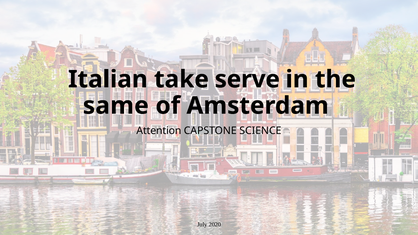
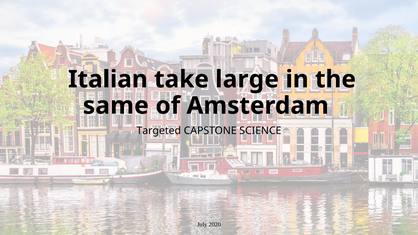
serve: serve -> large
Attention: Attention -> Targeted
